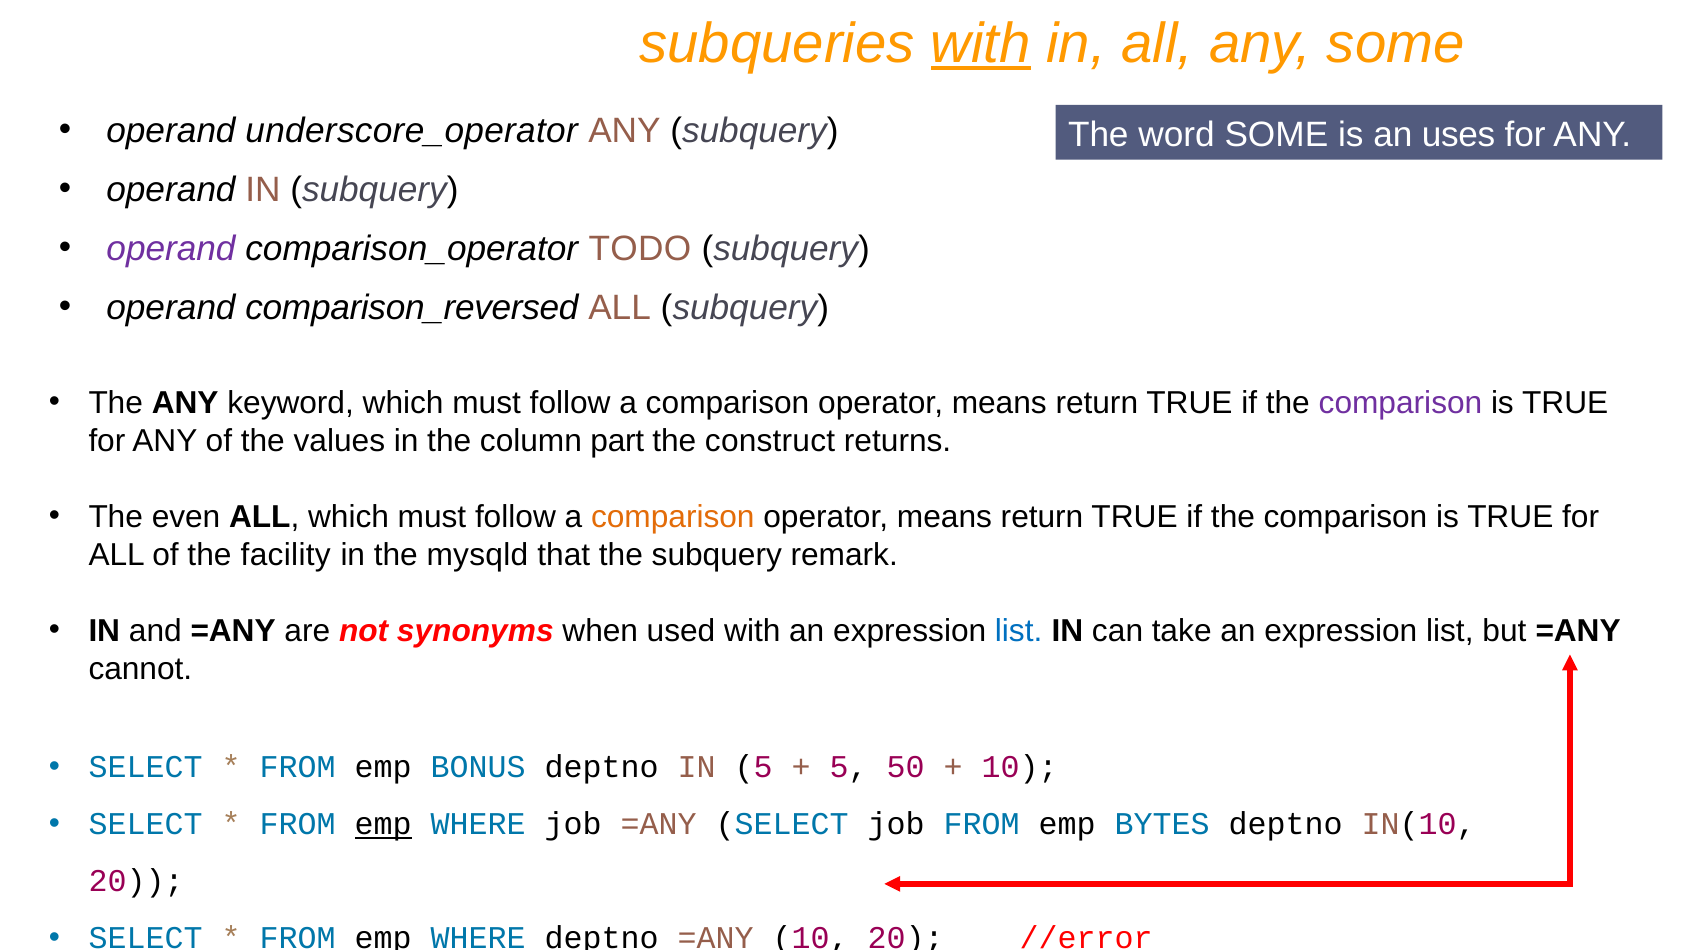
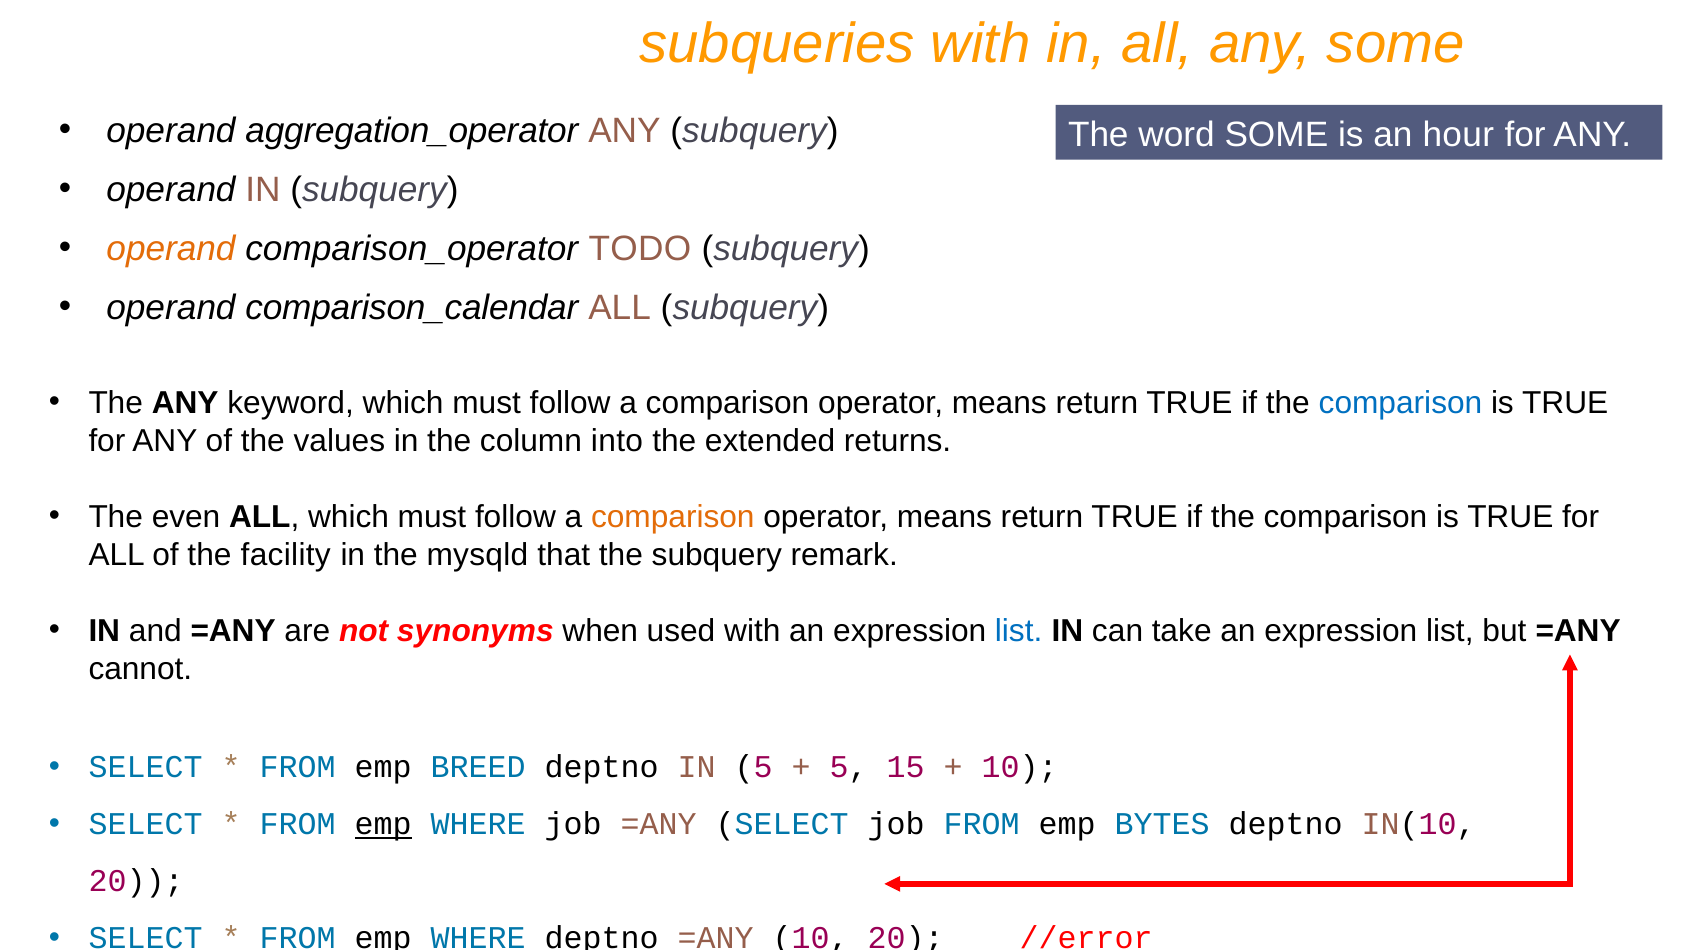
with at (981, 44) underline: present -> none
underscore_operator: underscore_operator -> aggregation_operator
uses: uses -> hour
operand at (171, 249) colour: purple -> orange
comparison_reversed: comparison_reversed -> comparison_calendar
comparison at (1401, 403) colour: purple -> blue
part: part -> into
construct: construct -> extended
BONUS: BONUS -> BREED
50: 50 -> 15
